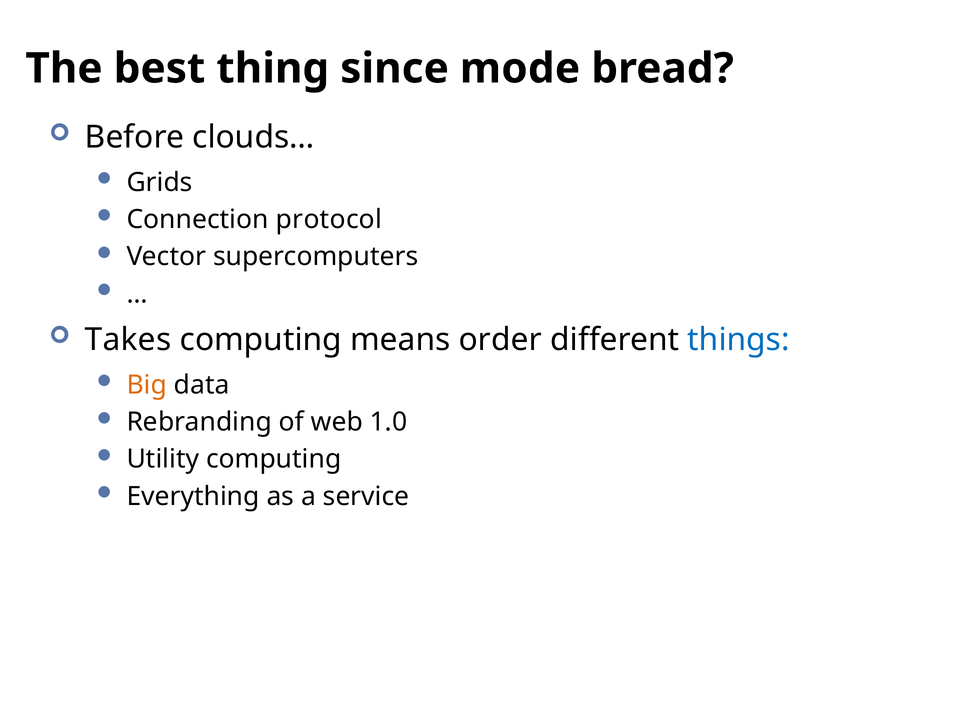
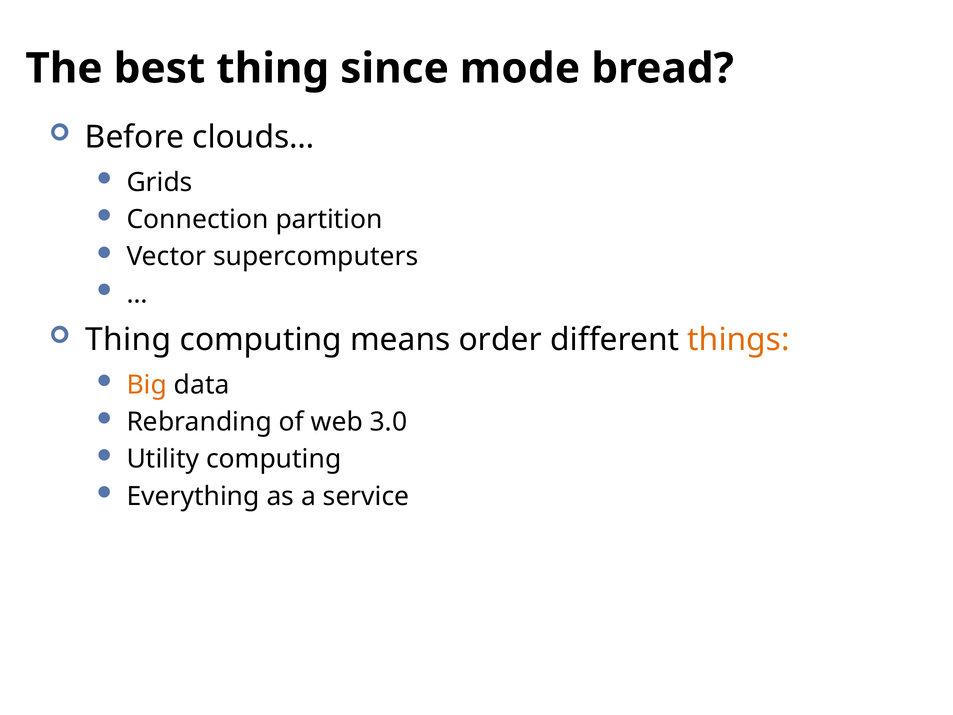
protocol: protocol -> partition
Takes at (128, 340): Takes -> Thing
things colour: blue -> orange
1.0: 1.0 -> 3.0
